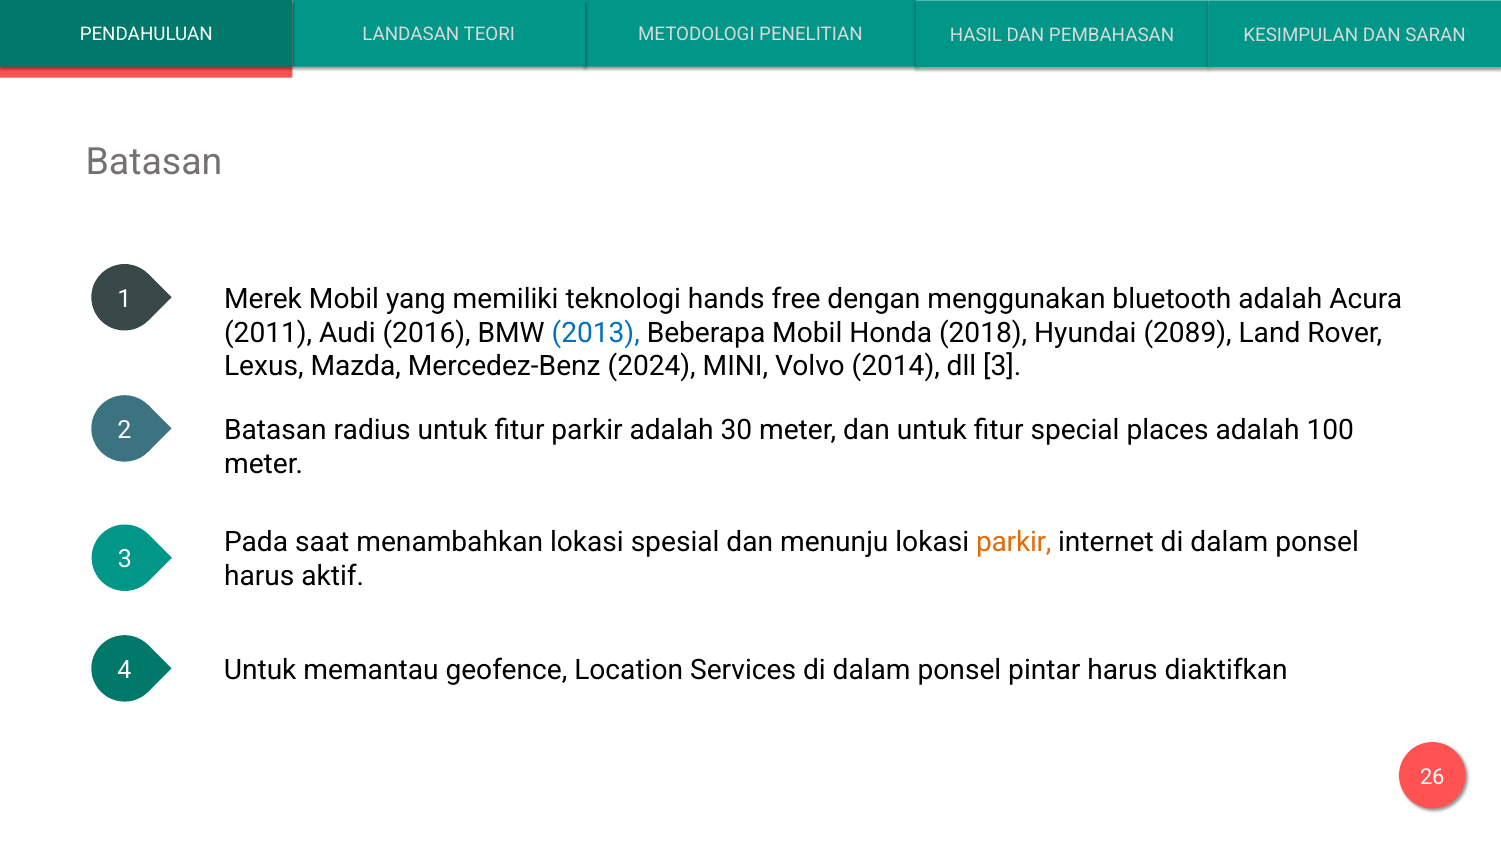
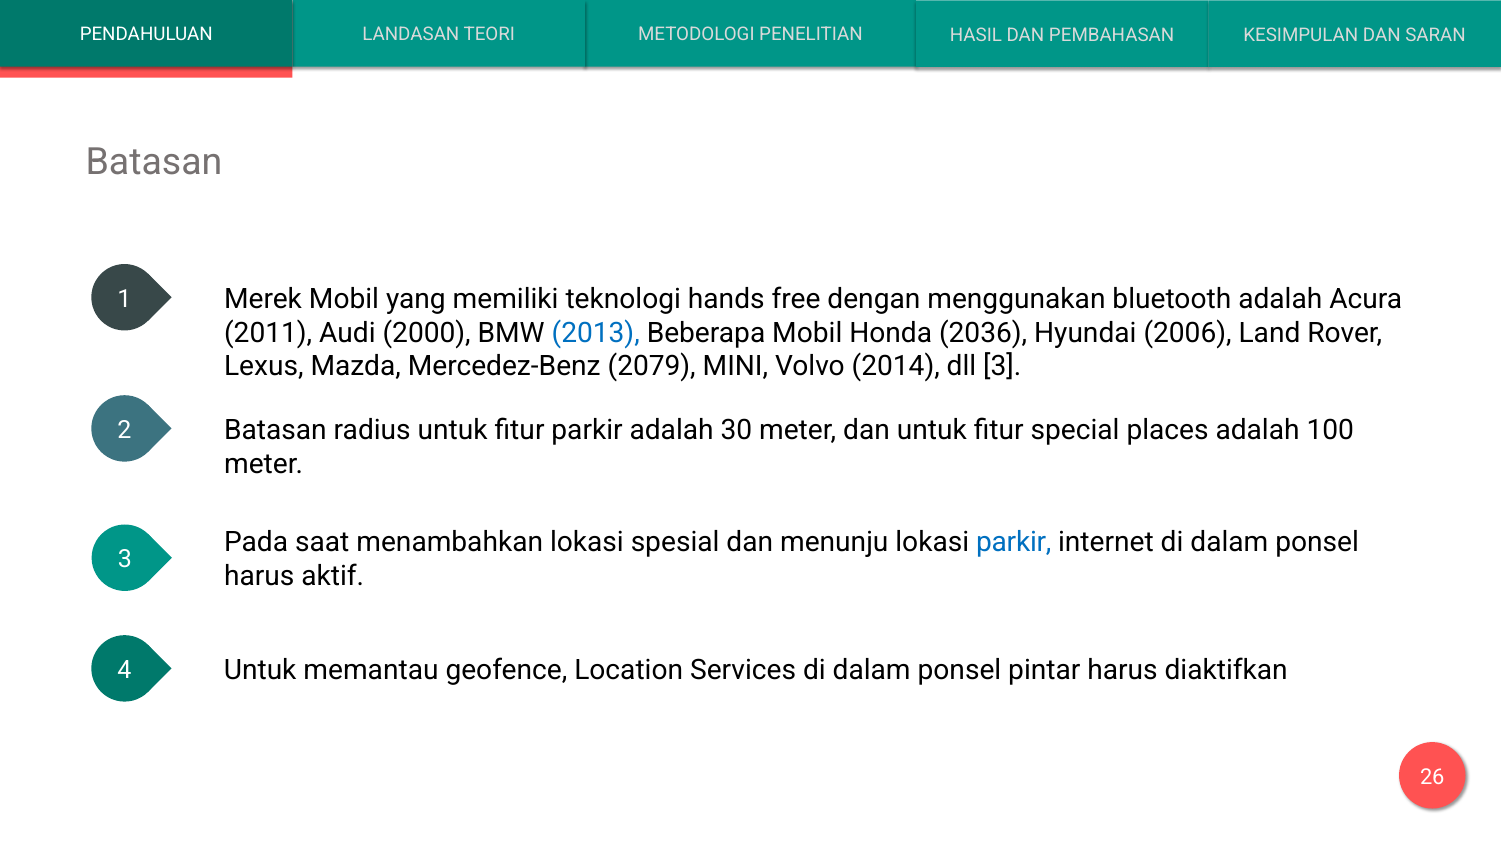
2016: 2016 -> 2000
2018: 2018 -> 2036
2089: 2089 -> 2006
2024: 2024 -> 2079
parkir at (1014, 543) colour: orange -> blue
